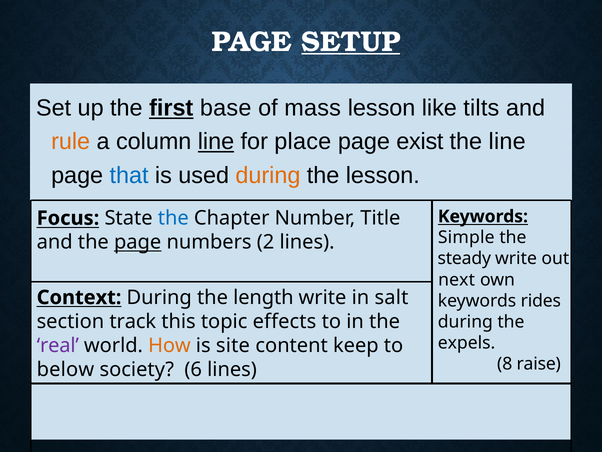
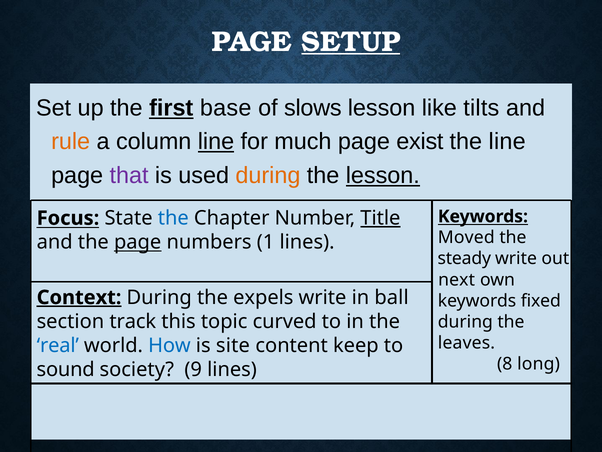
mass: mass -> slows
place: place -> much
that colour: blue -> purple
lesson at (383, 175) underline: none -> present
Title underline: none -> present
Simple: Simple -> Moved
2: 2 -> 1
Context underline: none -> present
length: length -> expels
salt: salt -> ball
rides: rides -> fixed
effects: effects -> curved
expels: expels -> leaves
real colour: purple -> blue
How colour: orange -> blue
raise: raise -> long
below: below -> sound
6: 6 -> 9
